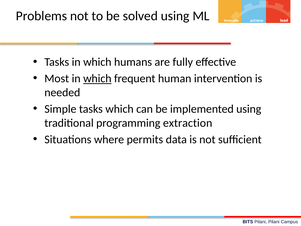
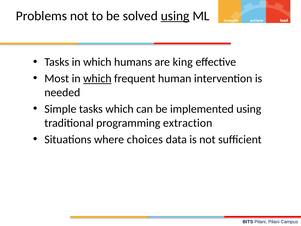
using at (175, 16) underline: none -> present
fully: fully -> king
permits: permits -> choices
